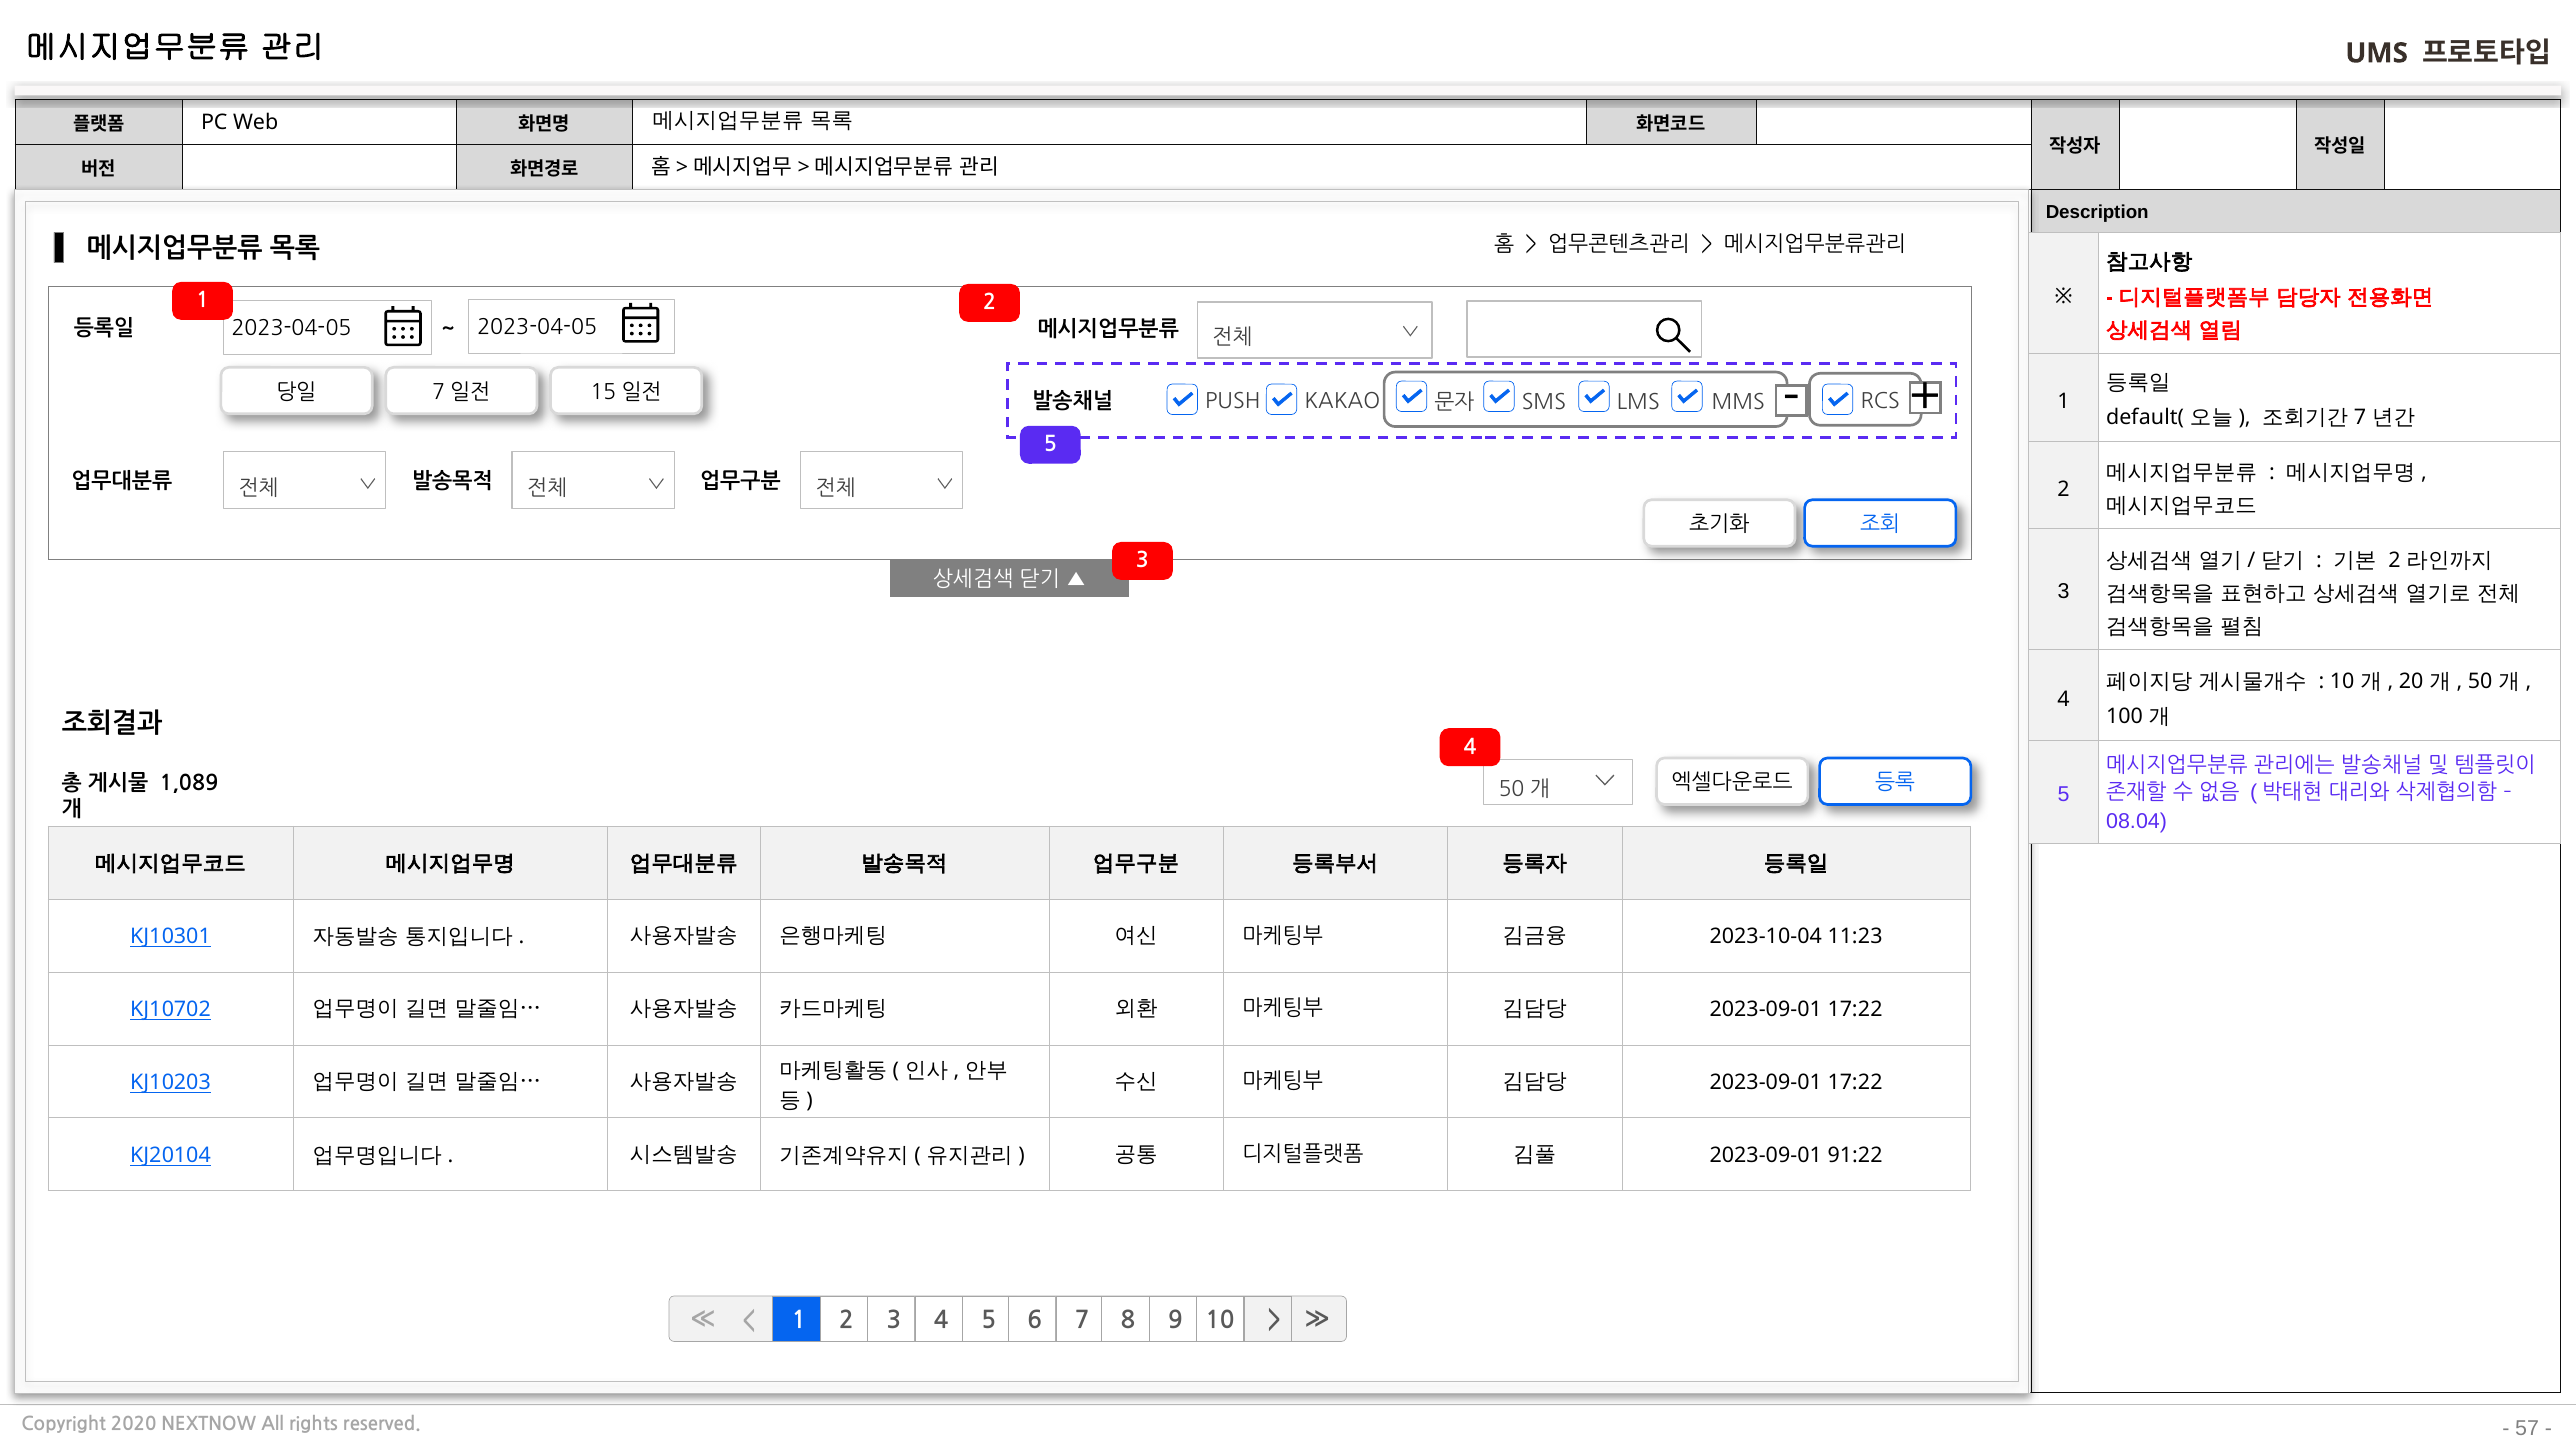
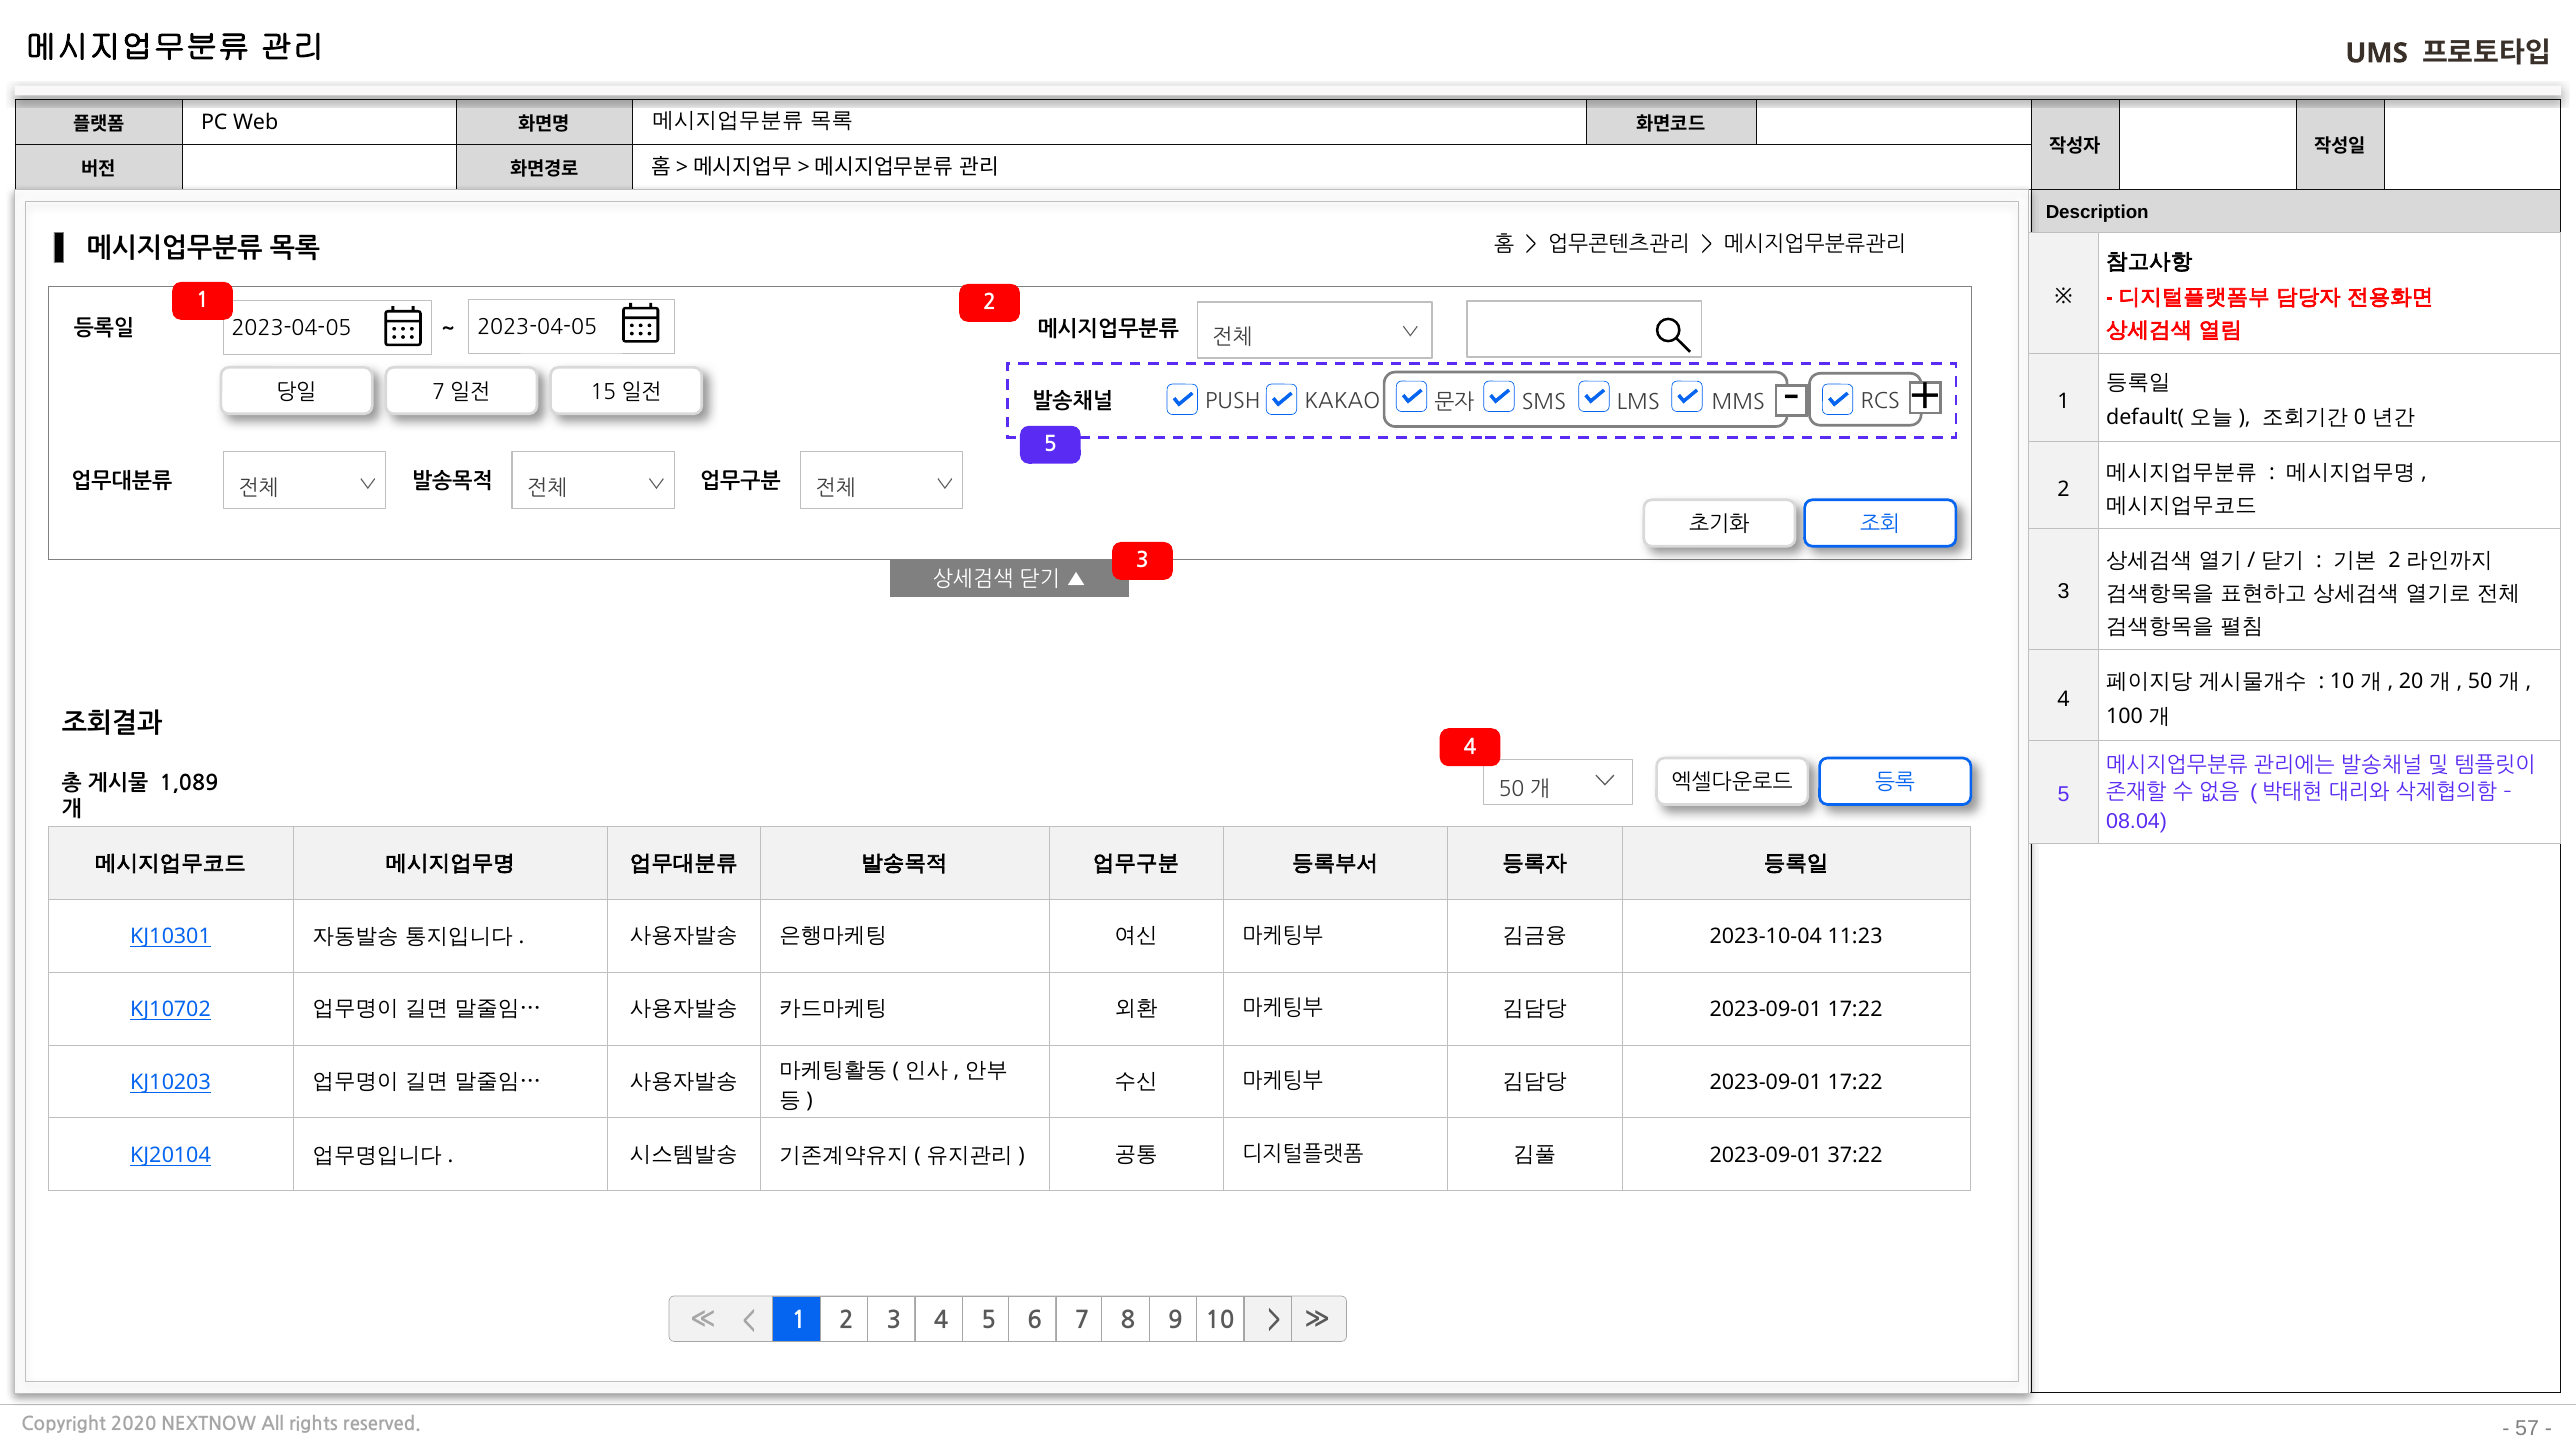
7 at (2360, 418): 7 -> 0
91:22: 91:22 -> 37:22
